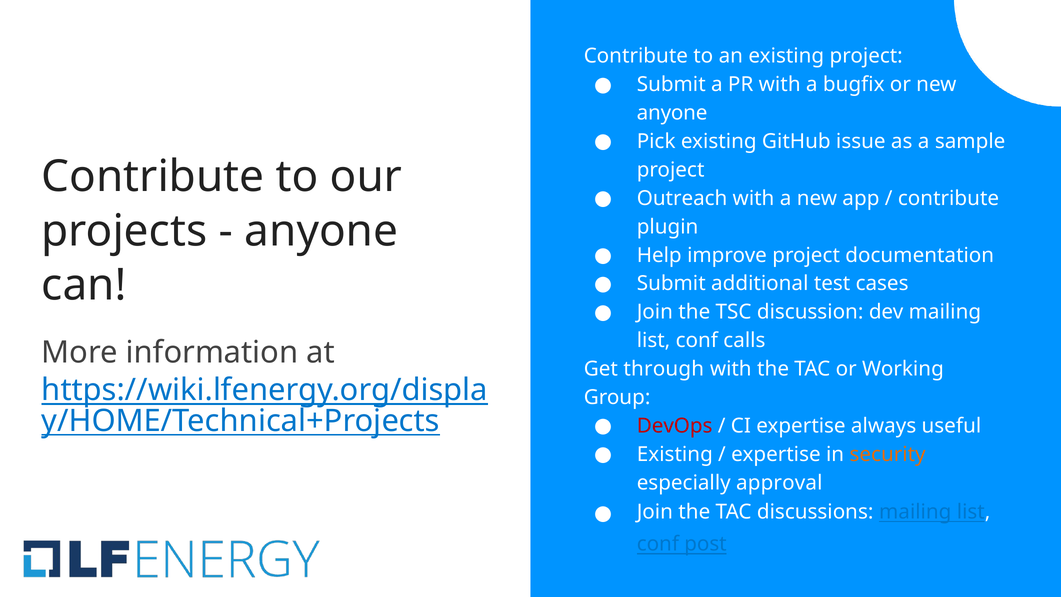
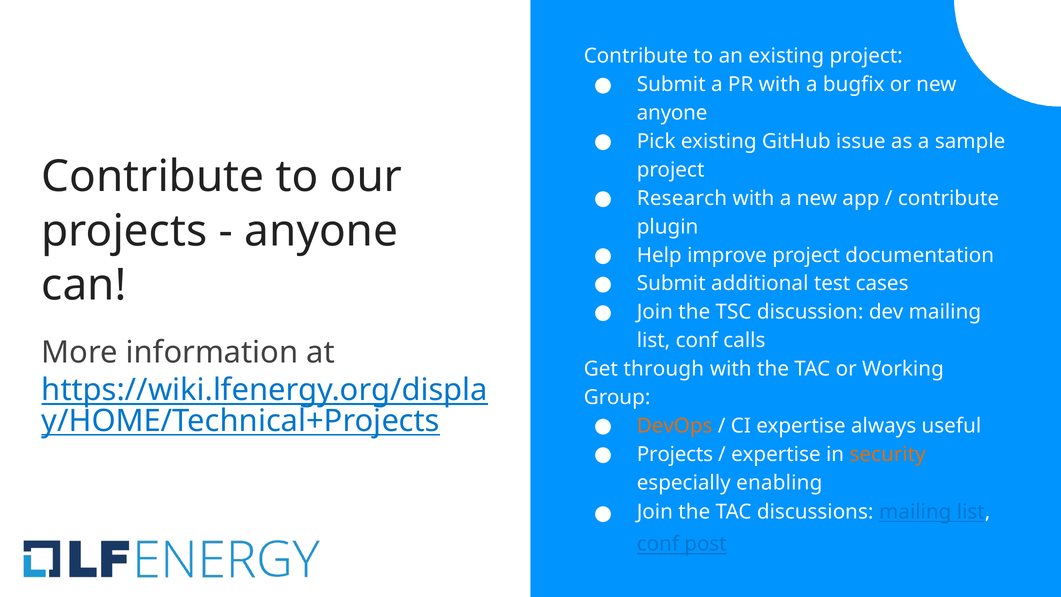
Outreach: Outreach -> Research
DevOps colour: red -> orange
Existing at (675, 454): Existing -> Projects
approval: approval -> enabling
